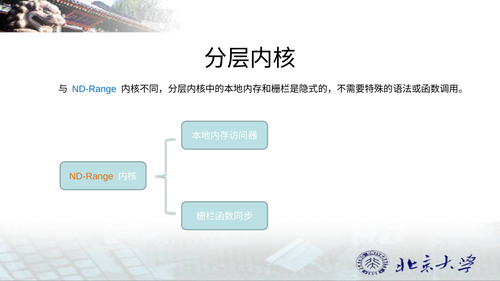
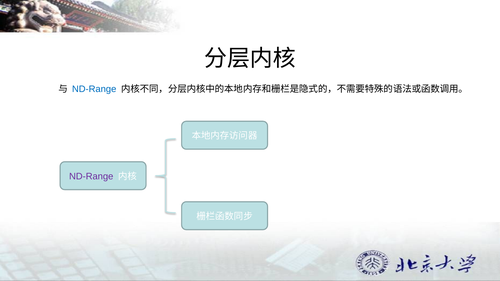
ND-Range at (91, 177) colour: orange -> purple
